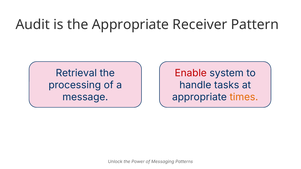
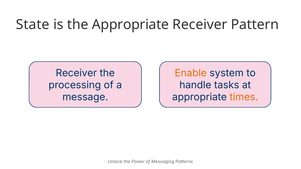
Audit: Audit -> State
Retrieval at (76, 73): Retrieval -> Receiver
Enable colour: red -> orange
